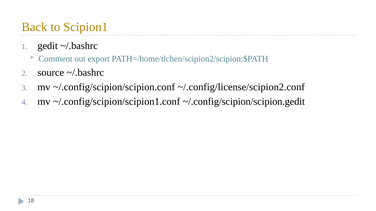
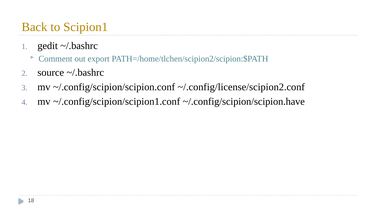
~/.config/scipion/scipion.gedit: ~/.config/scipion/scipion.gedit -> ~/.config/scipion/scipion.have
